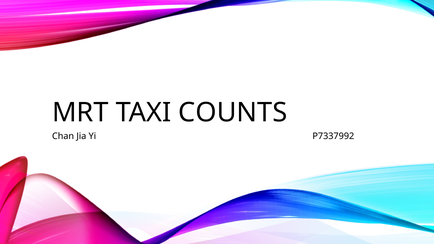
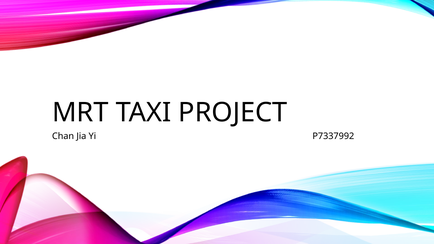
COUNTS: COUNTS -> PROJECT
